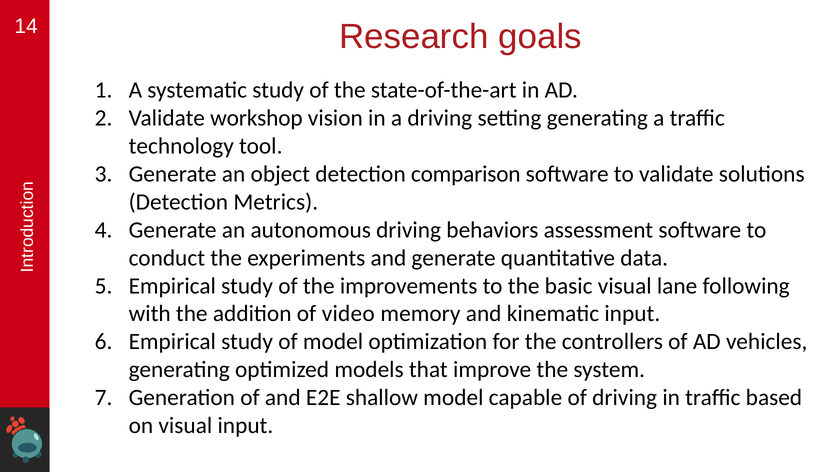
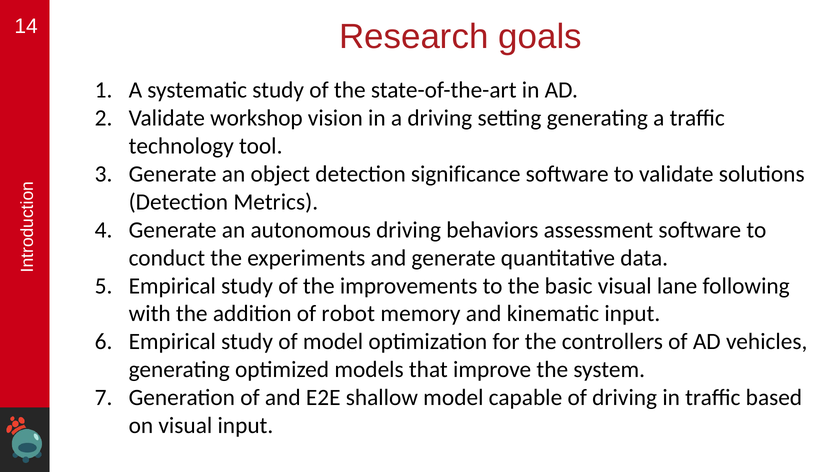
comparison: comparison -> significance
video: video -> robot
